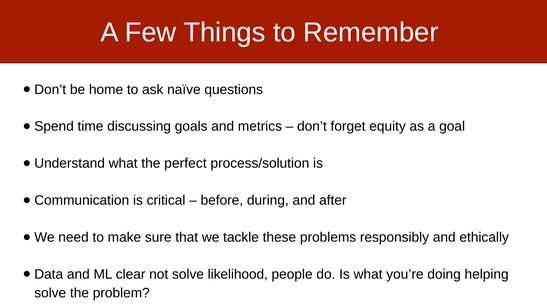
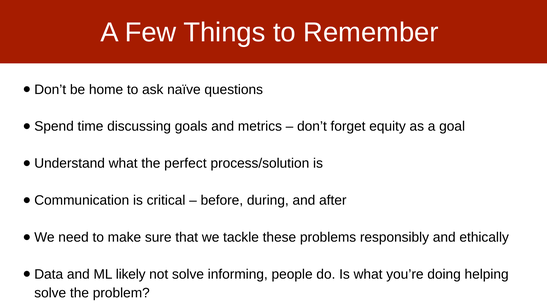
clear: clear -> likely
likelihood: likelihood -> informing
